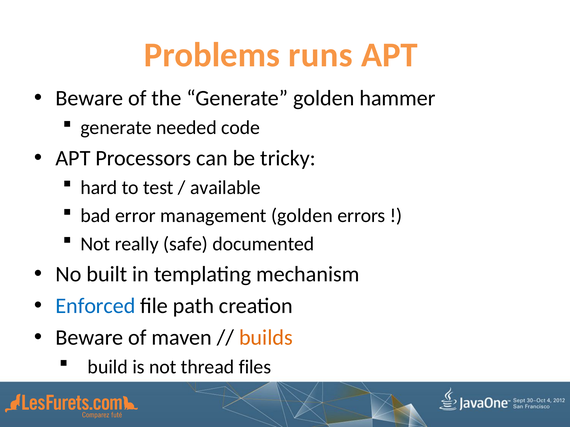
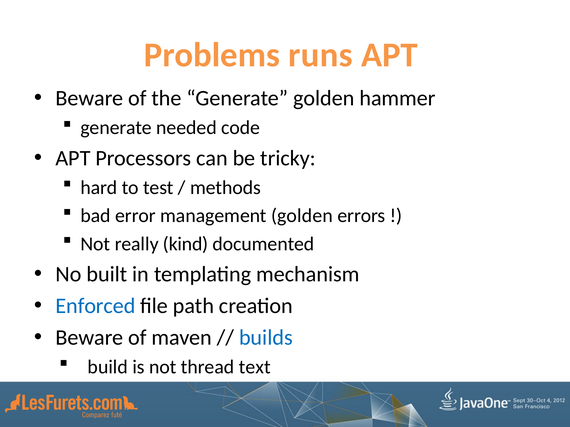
available: available -> methods
safe: safe -> kind
builds colour: orange -> blue
files: files -> text
